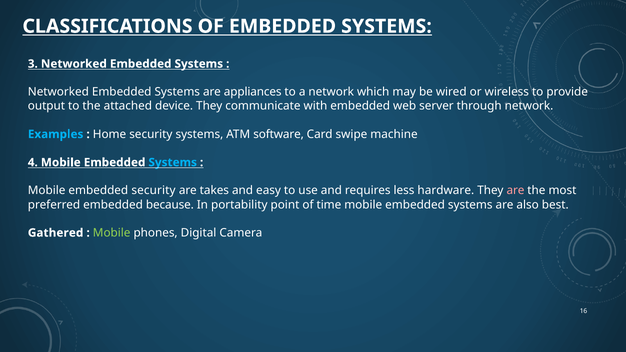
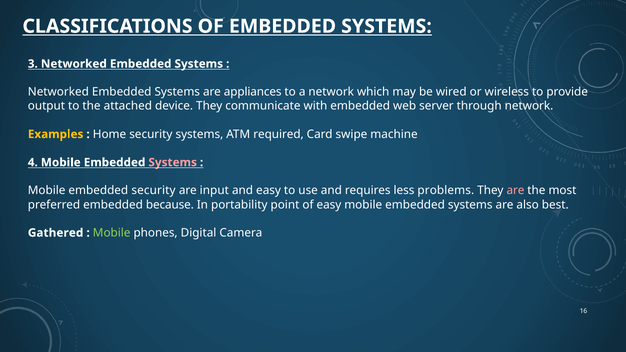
Examples colour: light blue -> yellow
software: software -> required
Systems at (173, 162) colour: light blue -> pink
takes: takes -> input
hardware: hardware -> problems
of time: time -> easy
